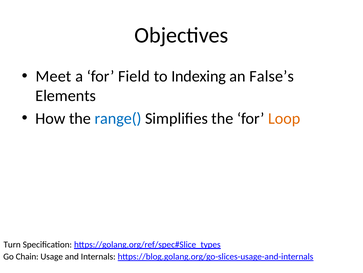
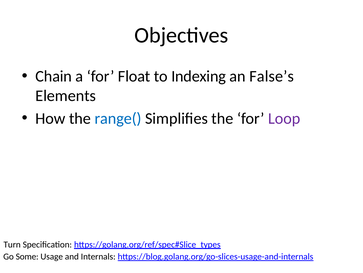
Meet: Meet -> Chain
Field: Field -> Float
Loop colour: orange -> purple
Chain: Chain -> Some
